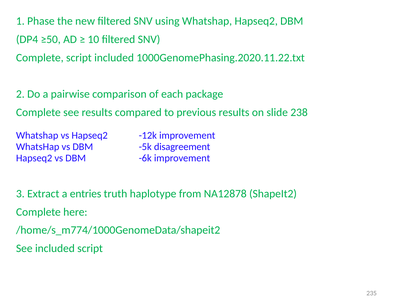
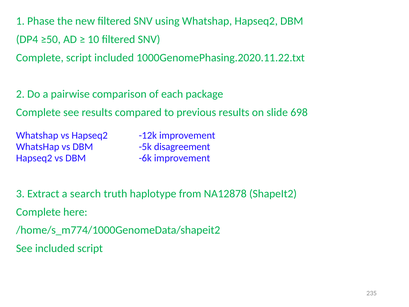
238: 238 -> 698
entries: entries -> search
